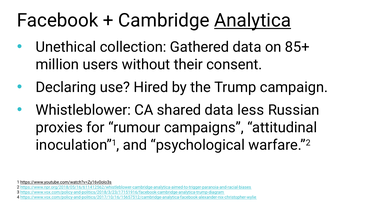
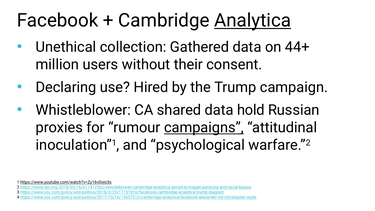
85+: 85+ -> 44+
less: less -> hold
campaigns underline: none -> present
